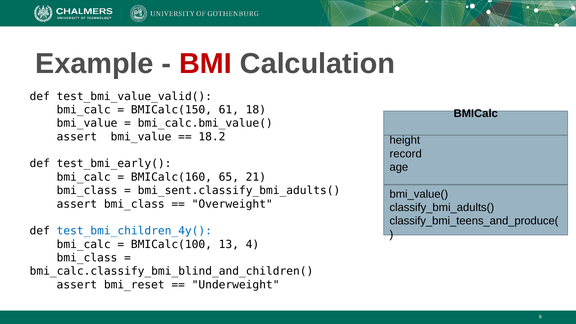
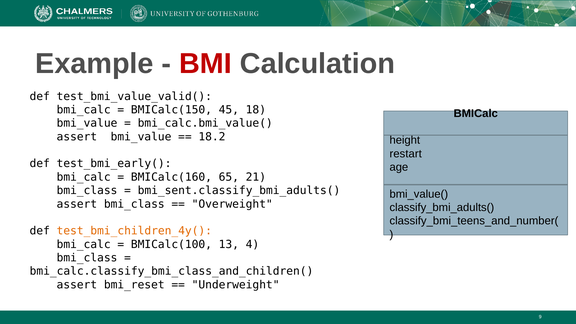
61: 61 -> 45
record: record -> restart
classify_bmi_teens_and_produce(: classify_bmi_teens_and_produce( -> classify_bmi_teens_and_number(
test_bmi_children_4y( colour: blue -> orange
bmi_calc.classify_bmi_blind_and_children(: bmi_calc.classify_bmi_blind_and_children( -> bmi_calc.classify_bmi_class_and_children(
